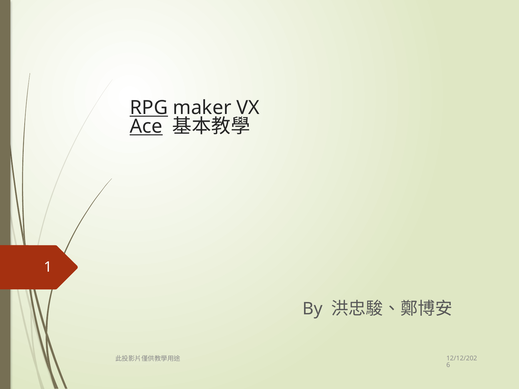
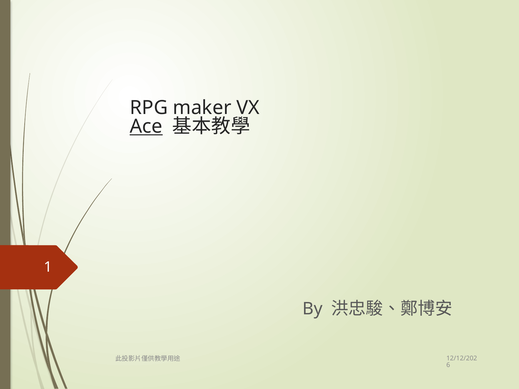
RPG underline: present -> none
